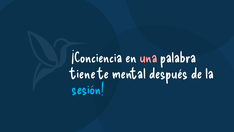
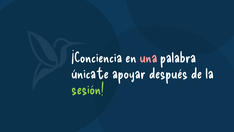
tiene: tiene -> única
mental: mental -> apoyar
sesión colour: light blue -> light green
